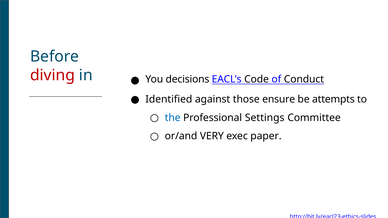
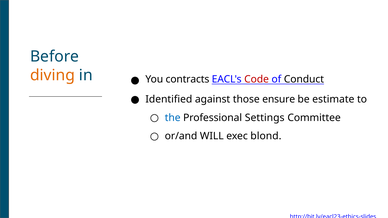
diving colour: red -> orange
decisions: decisions -> contracts
Code colour: black -> red
attempts: attempts -> estimate
VERY: VERY -> WILL
paper: paper -> blond
